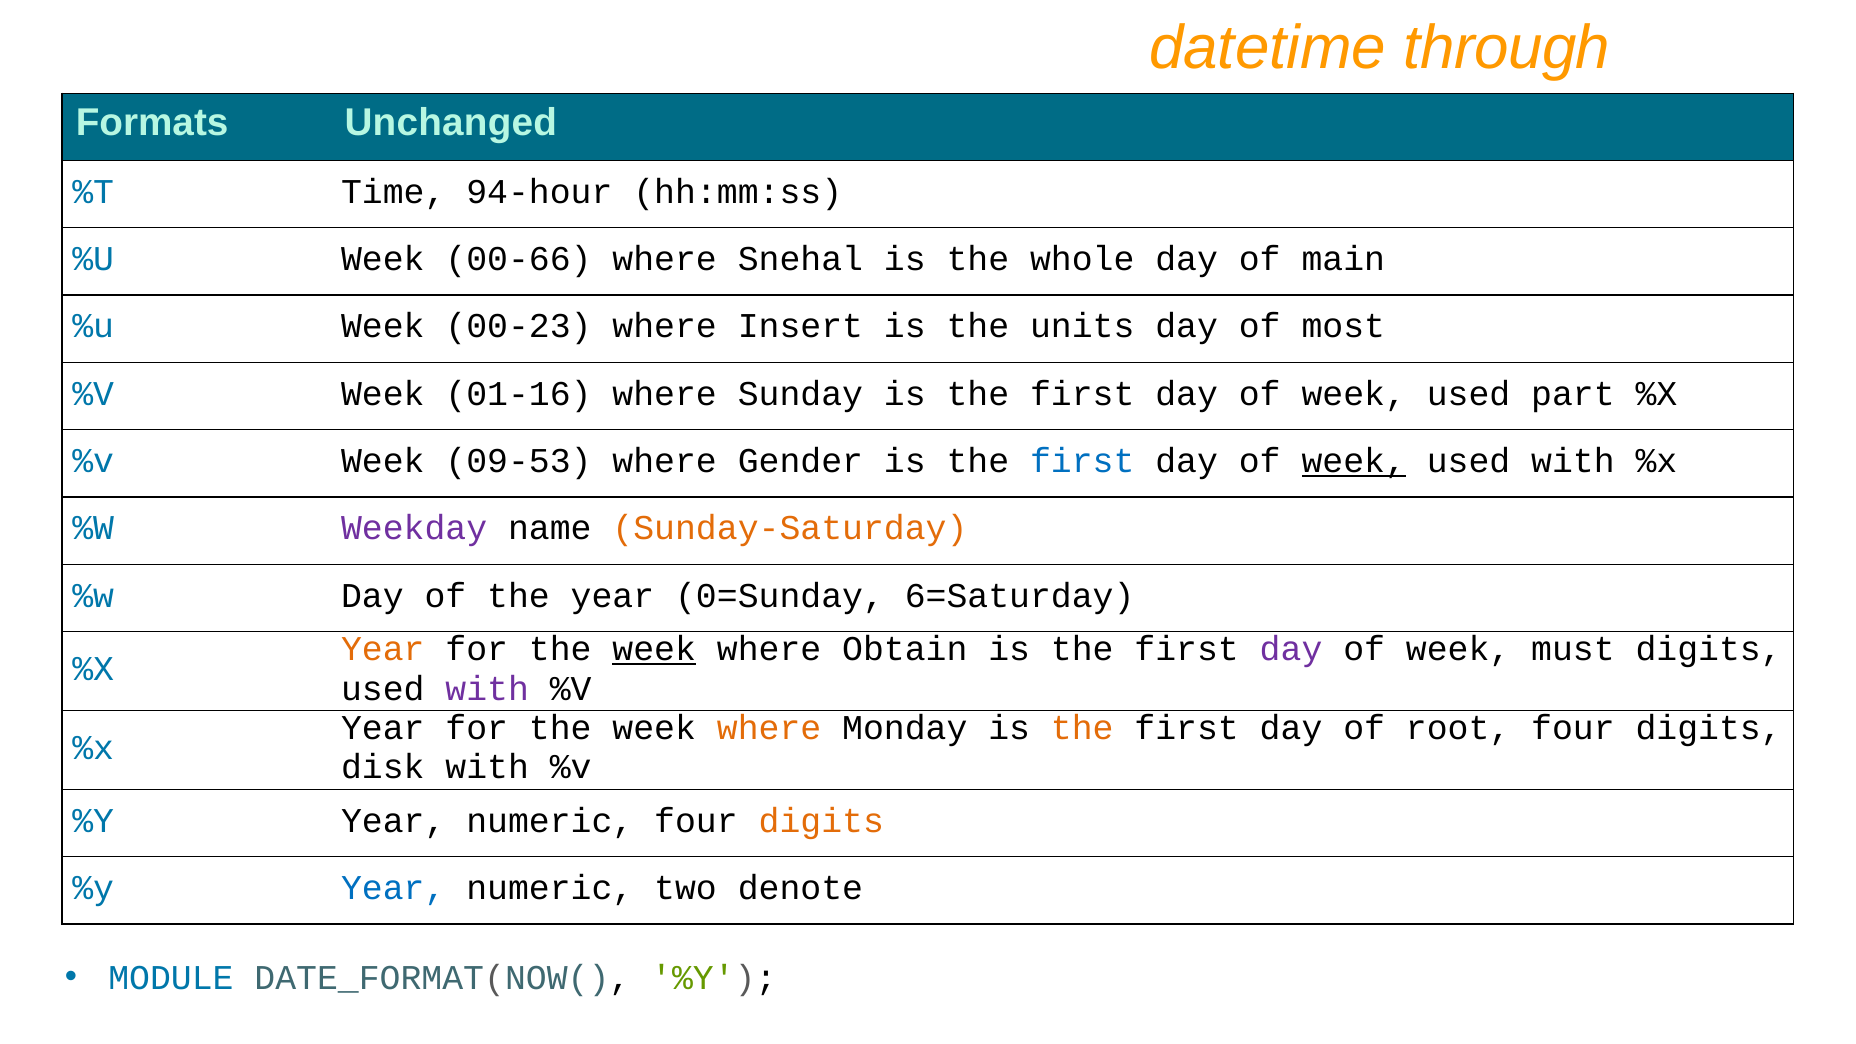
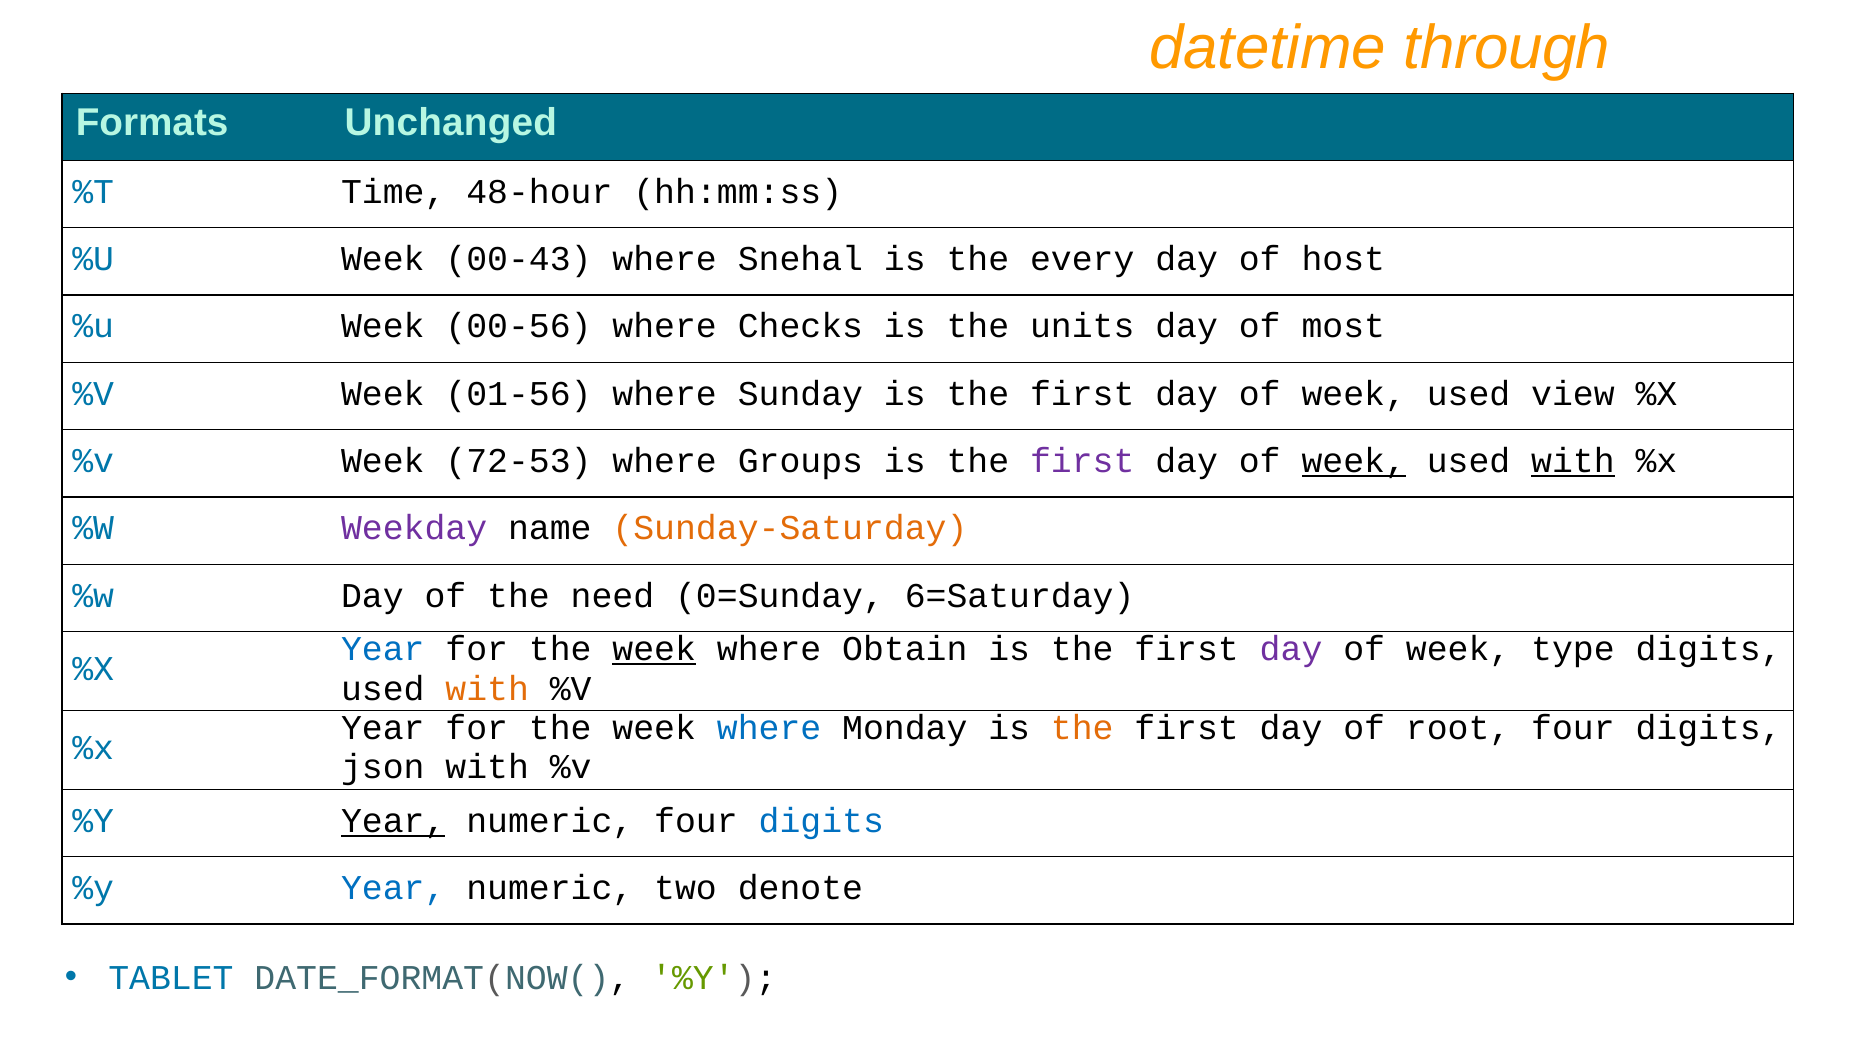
94-hour: 94-hour -> 48-hour
00-66: 00-66 -> 00-43
whole: whole -> every
main: main -> host
00-23: 00-23 -> 00-56
Insert: Insert -> Checks
01-16: 01-16 -> 01-56
part: part -> view
09-53: 09-53 -> 72-53
Gender: Gender -> Groups
first at (1082, 461) colour: blue -> purple
with at (1573, 461) underline: none -> present
the year: year -> need
Year at (383, 649) colour: orange -> blue
must: must -> type
with at (487, 689) colour: purple -> orange
where at (769, 728) colour: orange -> blue
disk: disk -> json
Year at (393, 821) underline: none -> present
digits at (821, 821) colour: orange -> blue
MODULE: MODULE -> TABLET
